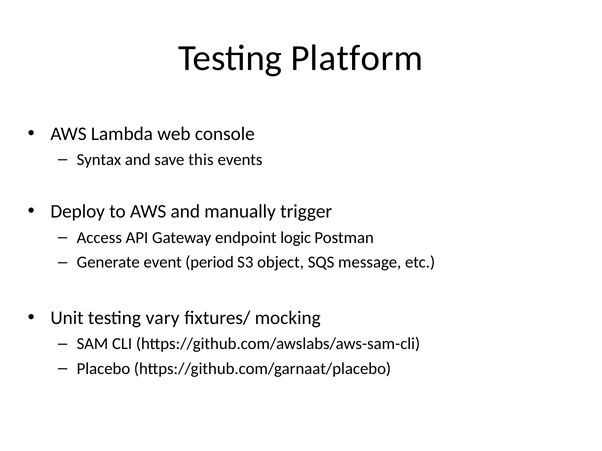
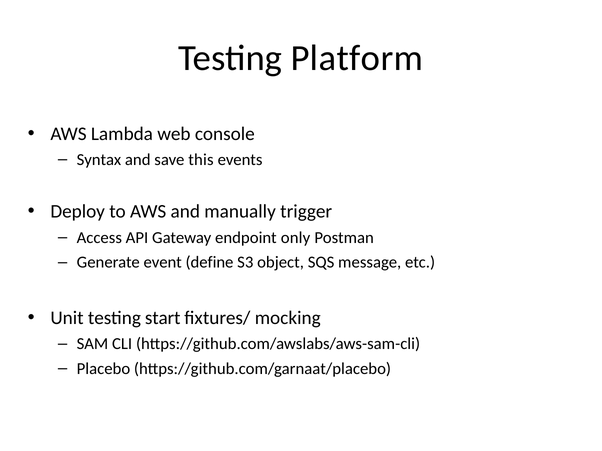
logic: logic -> only
period: period -> define
vary: vary -> start
